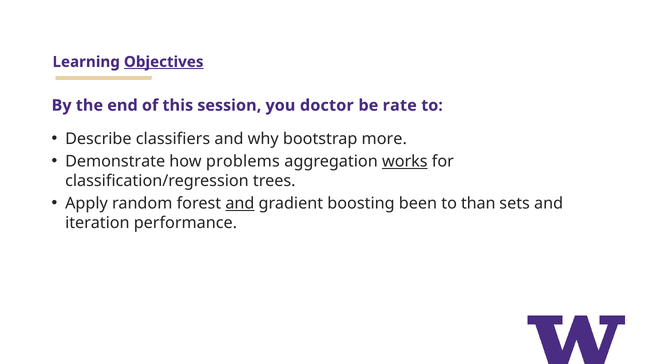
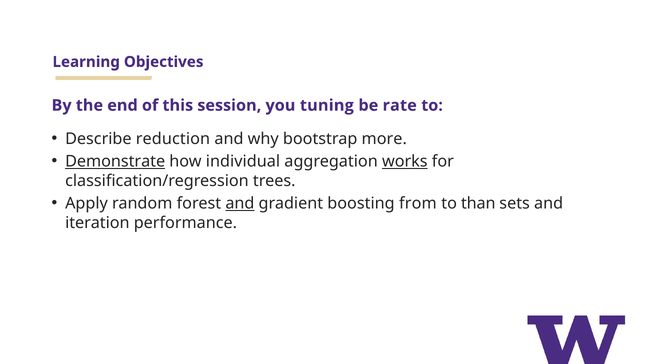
Objectives underline: present -> none
doctor: doctor -> tuning
classifiers: classifiers -> reduction
Demonstrate underline: none -> present
problems: problems -> individual
been: been -> from
